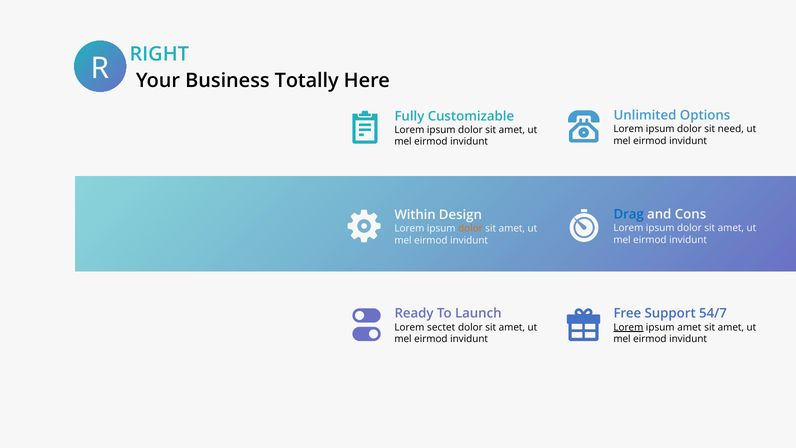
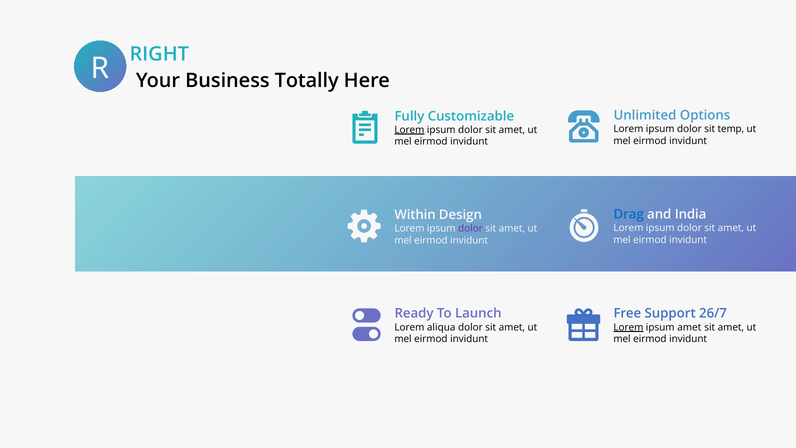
need: need -> temp
Lorem at (409, 130) underline: none -> present
Cons: Cons -> India
dolor at (470, 228) colour: orange -> purple
54/7: 54/7 -> 26/7
sectet: sectet -> aliqua
